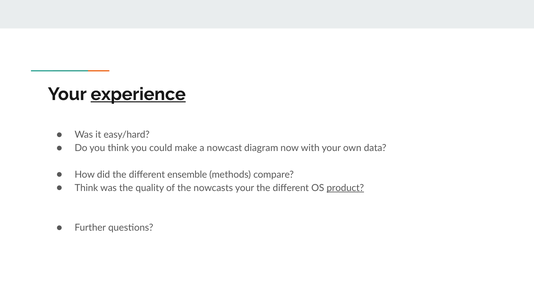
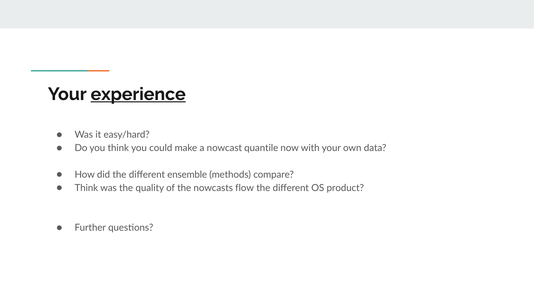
diagram: diagram -> quantile
nowcasts your: your -> flow
product underline: present -> none
